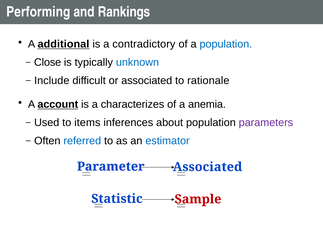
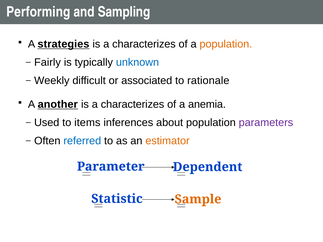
Rankings: Rankings -> Sampling
additional: additional -> strategies
contradictory at (144, 44): contradictory -> characterizes
population at (226, 44) colour: blue -> orange
Close: Close -> Fairly
Include: Include -> Weekly
account: account -> another
estimator colour: blue -> orange
Parameter Associated: Associated -> Dependent
Sample colour: red -> orange
